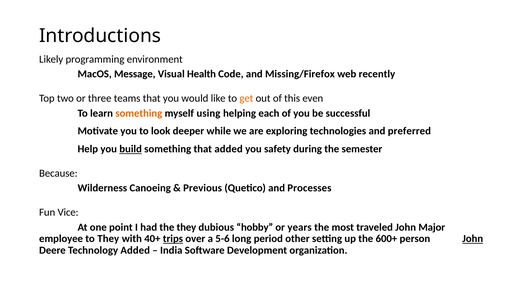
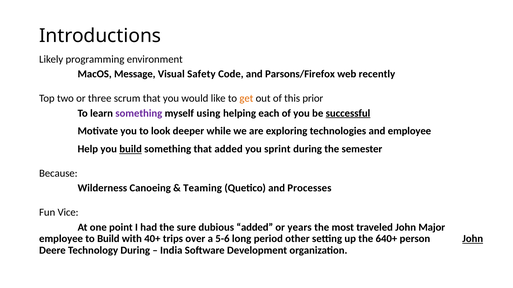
Health: Health -> Safety
Missing/Firefox: Missing/Firefox -> Parsons/Firefox
teams: teams -> scrum
even: even -> prior
something at (139, 113) colour: orange -> purple
successful underline: none -> present
and preferred: preferred -> employee
safety: safety -> sprint
Previous: Previous -> Teaming
the they: they -> sure
dubious hobby: hobby -> added
to They: They -> Build
trips underline: present -> none
600+: 600+ -> 640+
Technology Added: Added -> During
